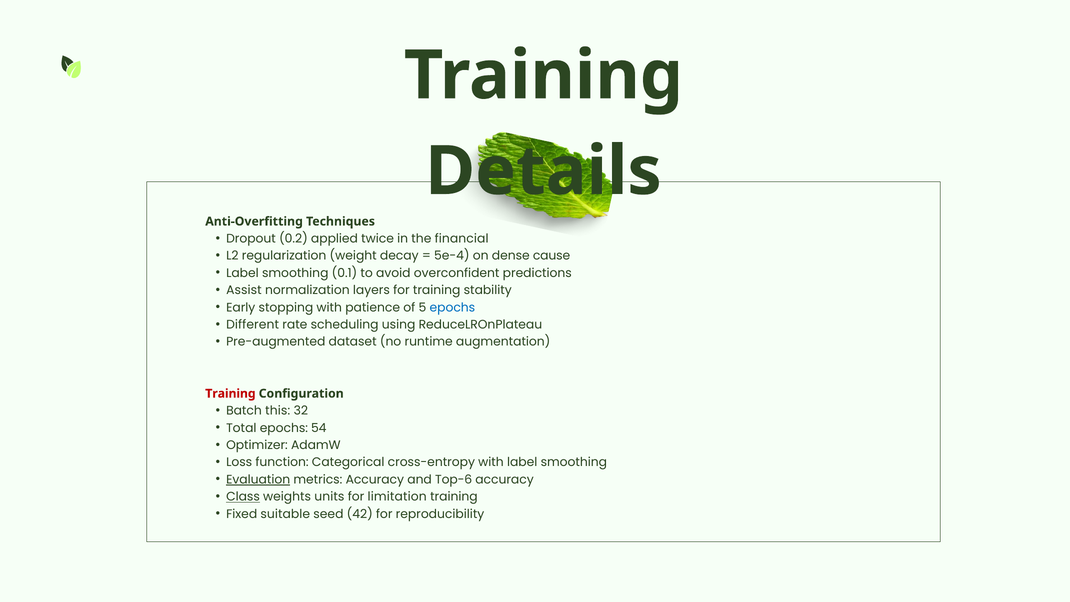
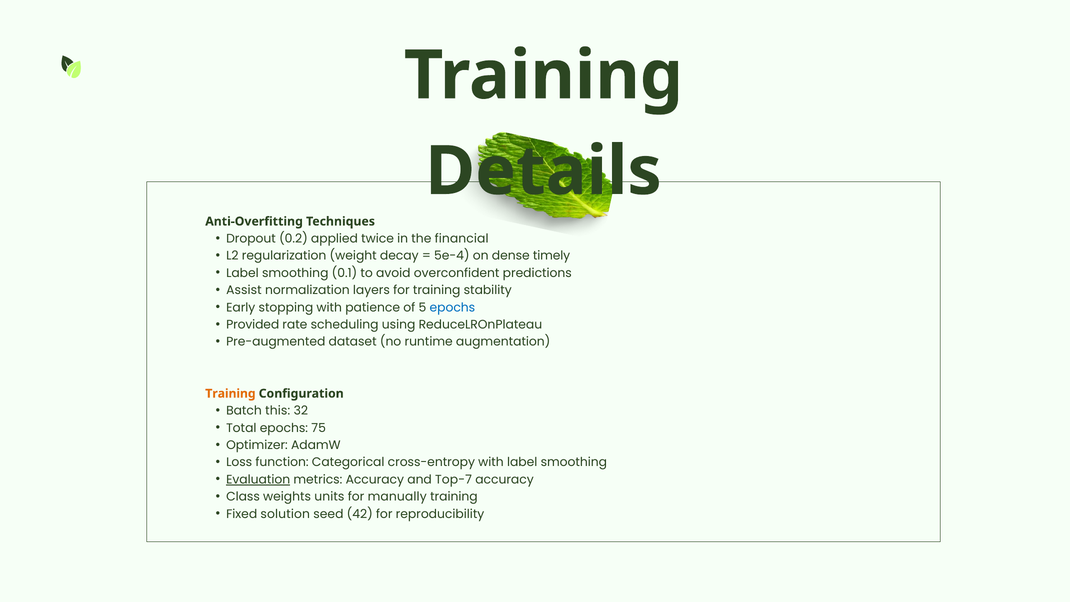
cause: cause -> timely
Different: Different -> Provided
Training at (230, 393) colour: red -> orange
54: 54 -> 75
Top-6: Top-6 -> Top-7
Class underline: present -> none
limitation: limitation -> manually
suitable: suitable -> solution
